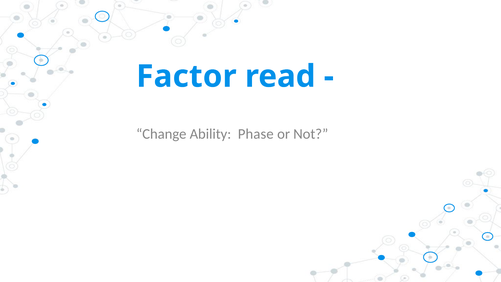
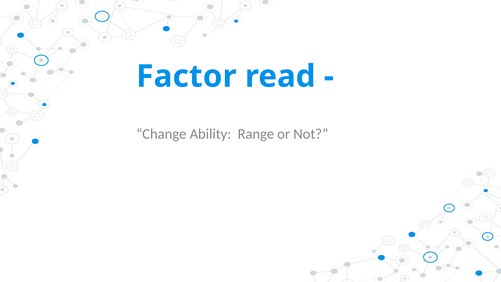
Phase: Phase -> Range
